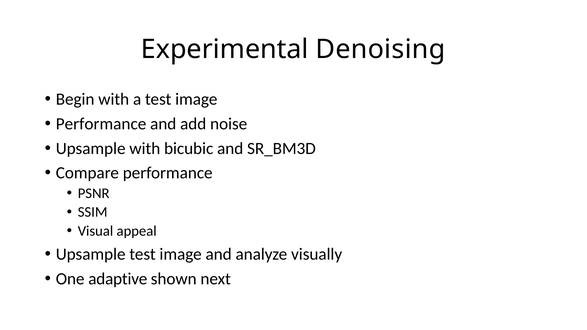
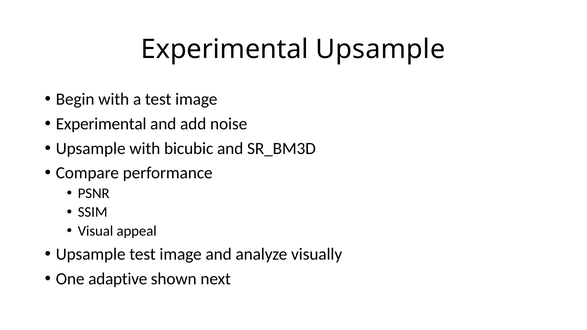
Experimental Denoising: Denoising -> Upsample
Performance at (101, 124): Performance -> Experimental
